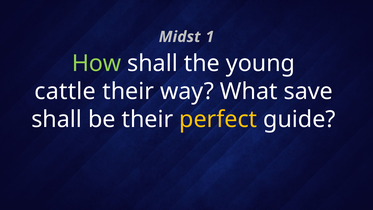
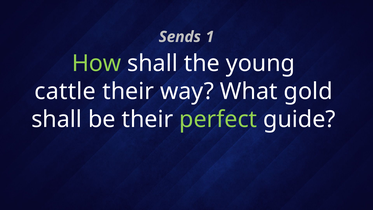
Midst: Midst -> Sends
save: save -> gold
perfect colour: yellow -> light green
